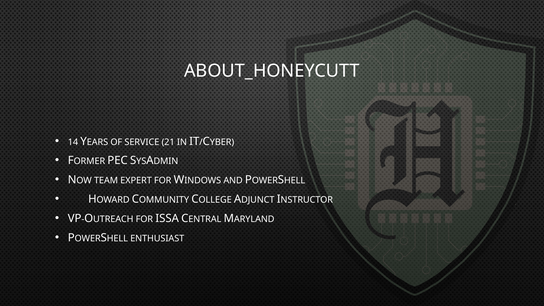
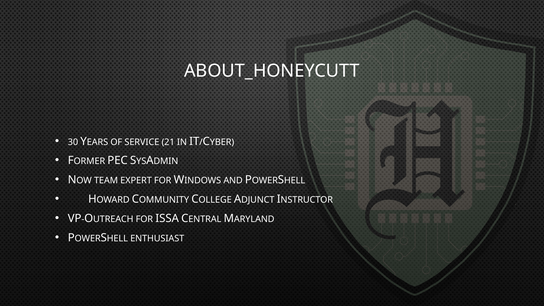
14: 14 -> 30
